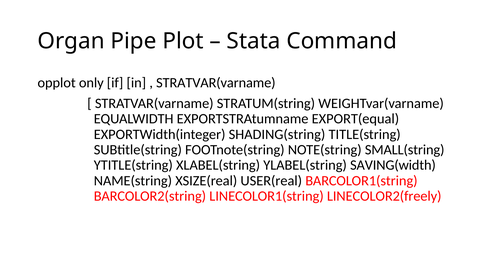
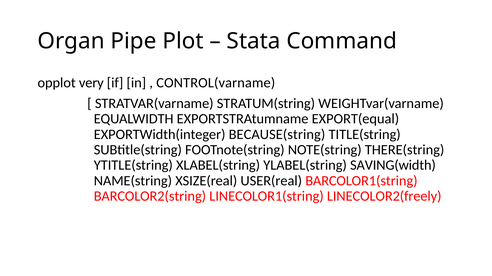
only: only -> very
STRATVAR(varname at (216, 83): STRATVAR(varname -> CONTROL(varname
SHADING(string: SHADING(string -> BECAUSE(string
SMALL(string: SMALL(string -> THERE(string
